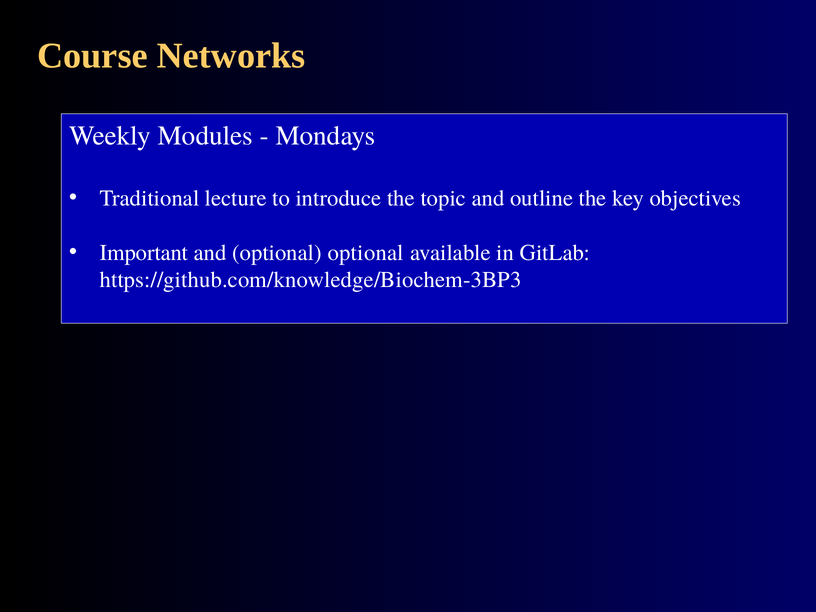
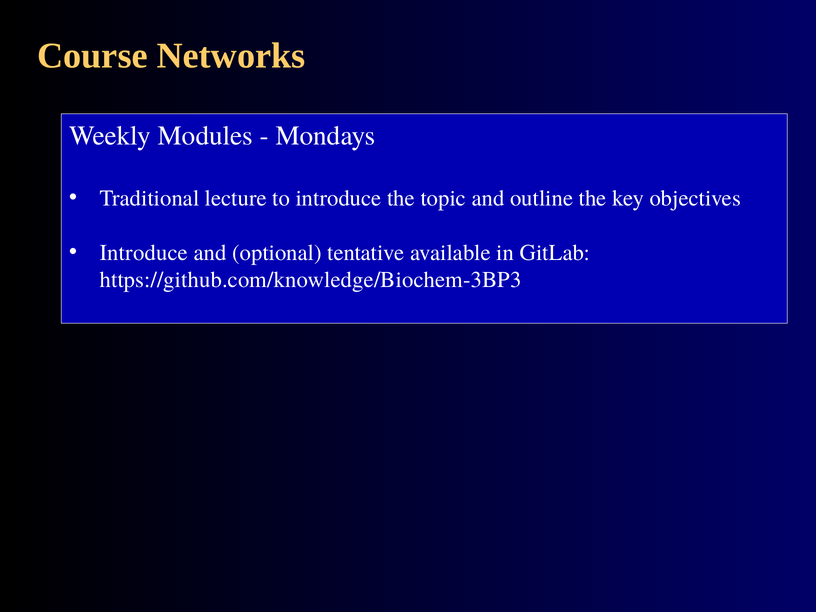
Important at (144, 253): Important -> Introduce
optional optional: optional -> tentative
